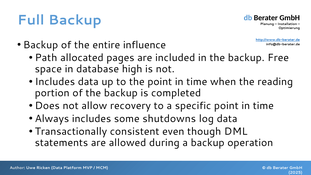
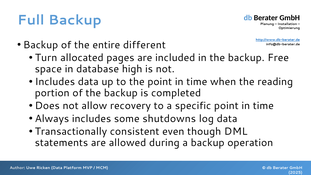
influence: influence -> different
Path: Path -> Turn
